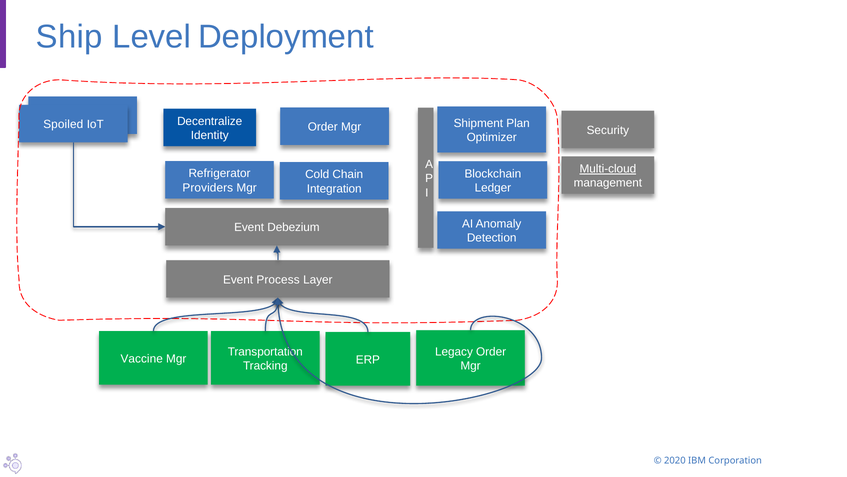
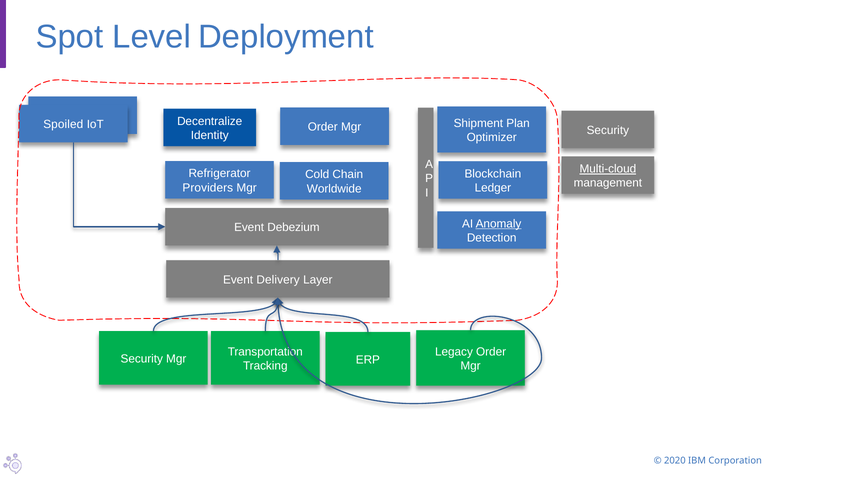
Ship: Ship -> Spot
Integration: Integration -> Worldwide
Anomaly underline: none -> present
Process: Process -> Delivery
Vaccine at (142, 358): Vaccine -> Security
